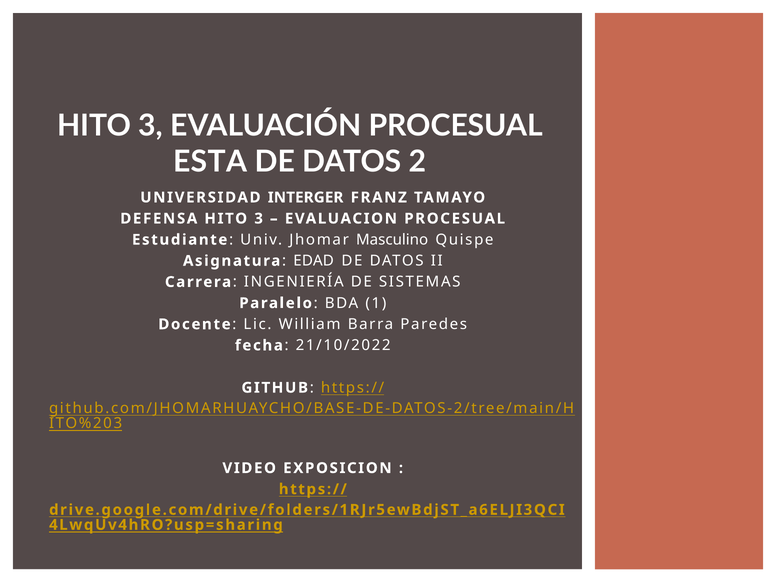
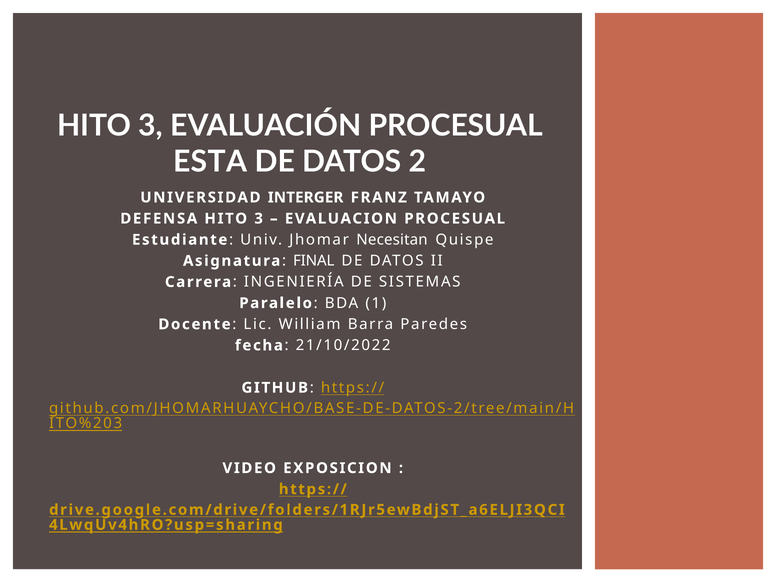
Masculino: Masculino -> Necesitan
EDAD: EDAD -> FINAL
